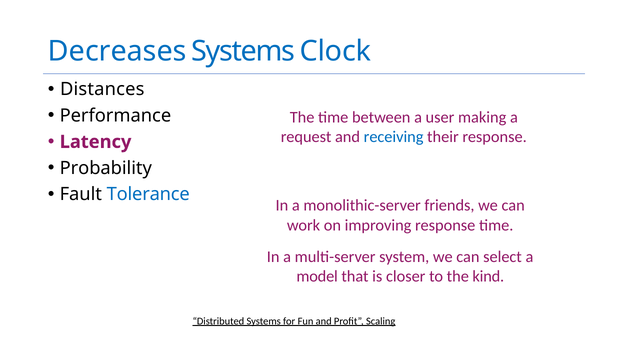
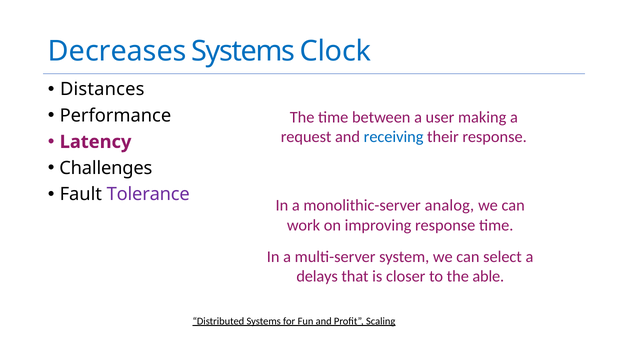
Probability: Probability -> Challenges
Tolerance colour: blue -> purple
friends: friends -> analog
model: model -> delays
kind: kind -> able
